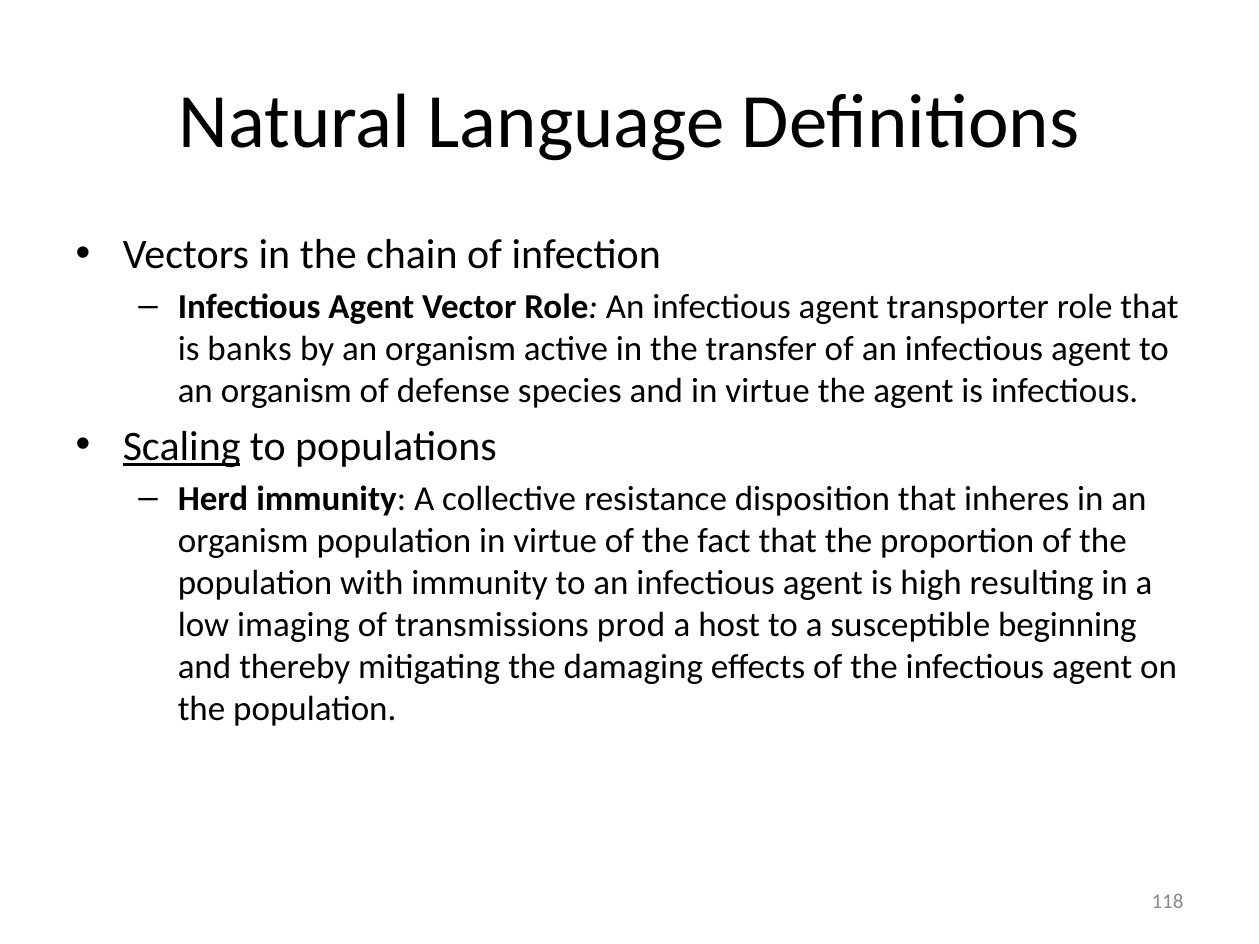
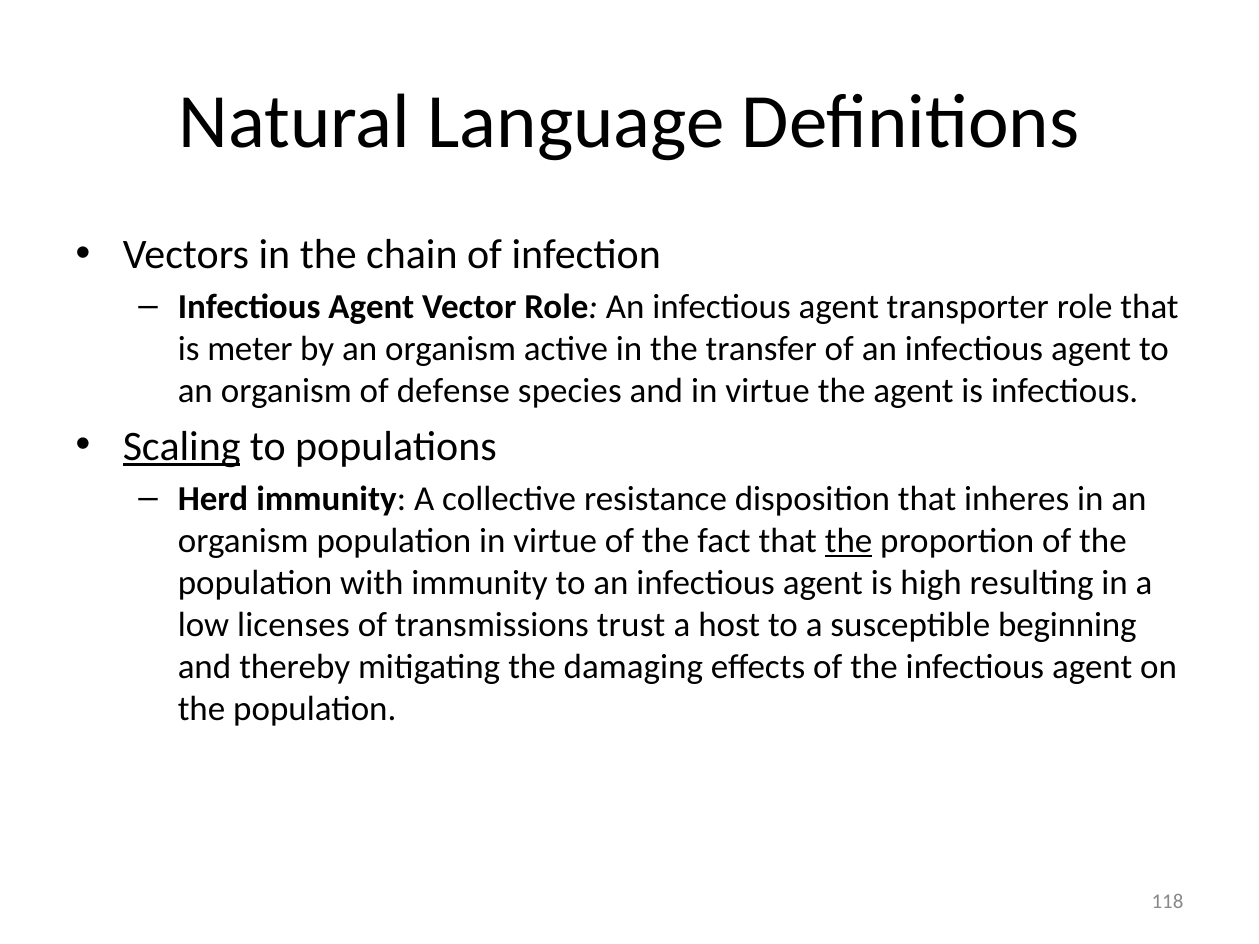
banks: banks -> meter
the at (849, 541) underline: none -> present
imaging: imaging -> licenses
prod: prod -> trust
